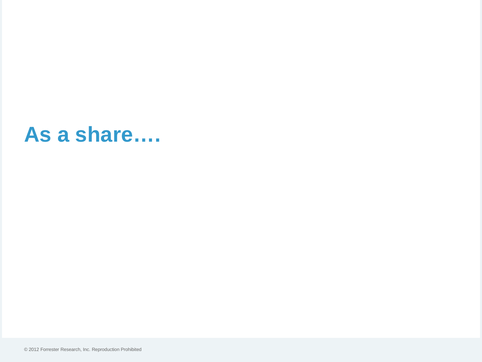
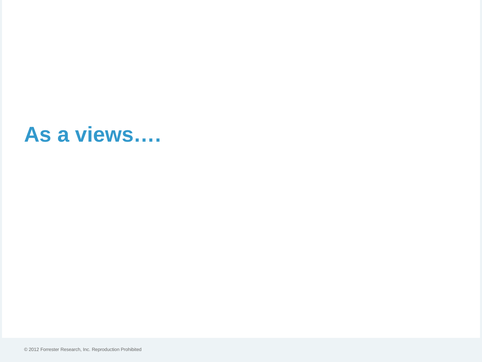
share…: share… -> views…
